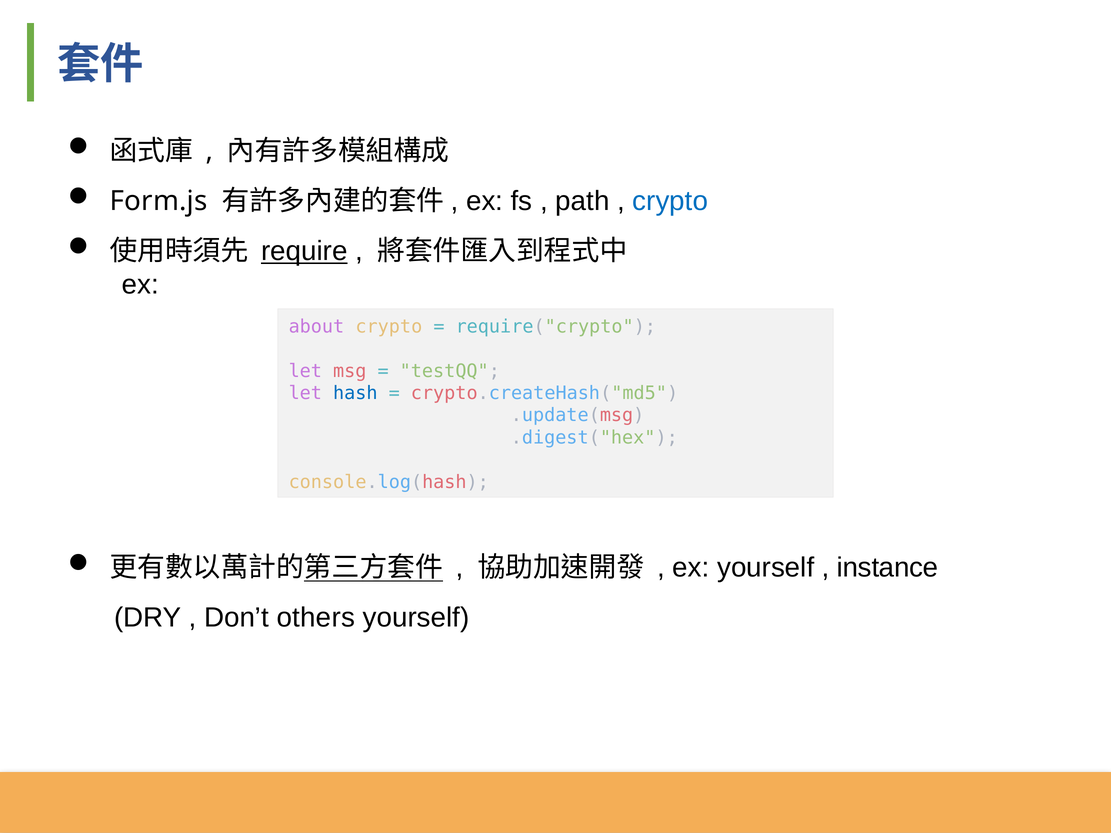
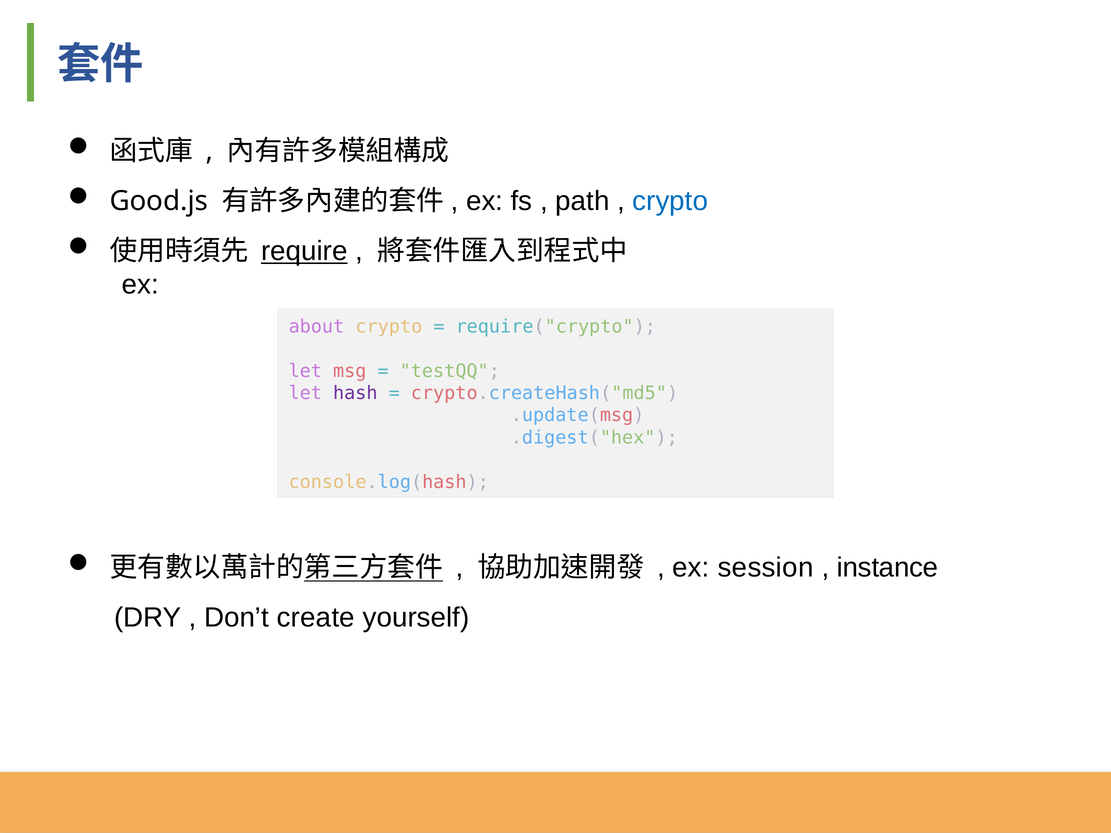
Form.js: Form.js -> Good.js
hash colour: blue -> purple
ex yourself: yourself -> session
others: others -> create
